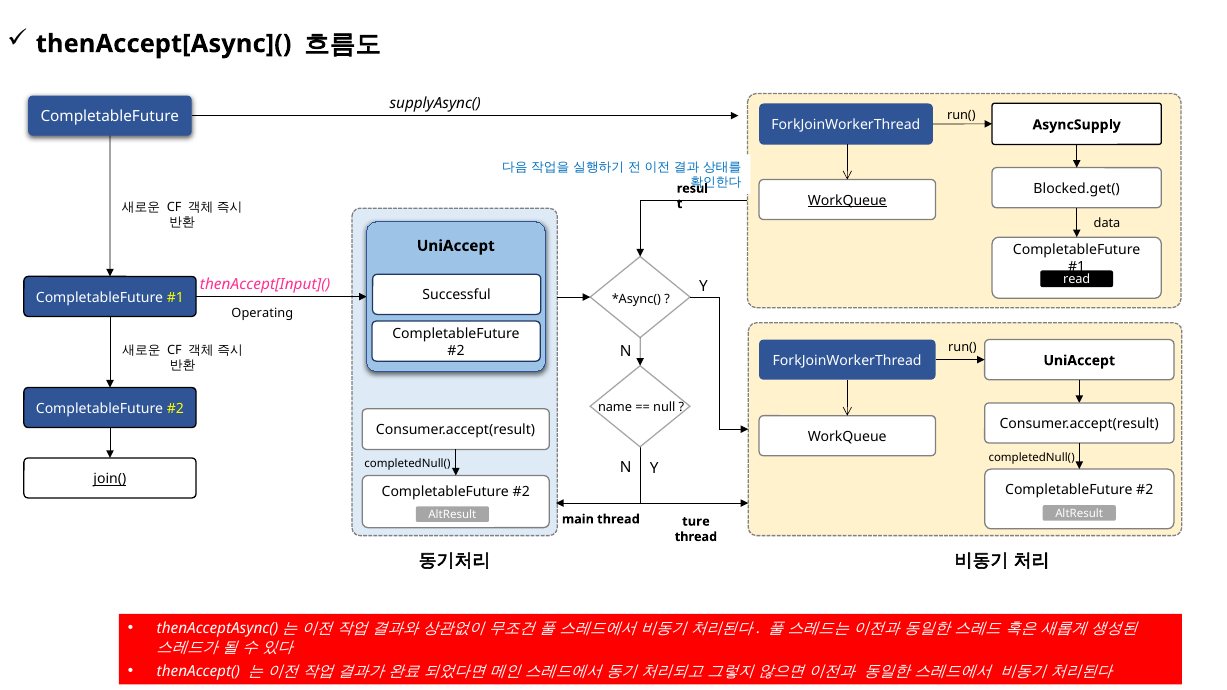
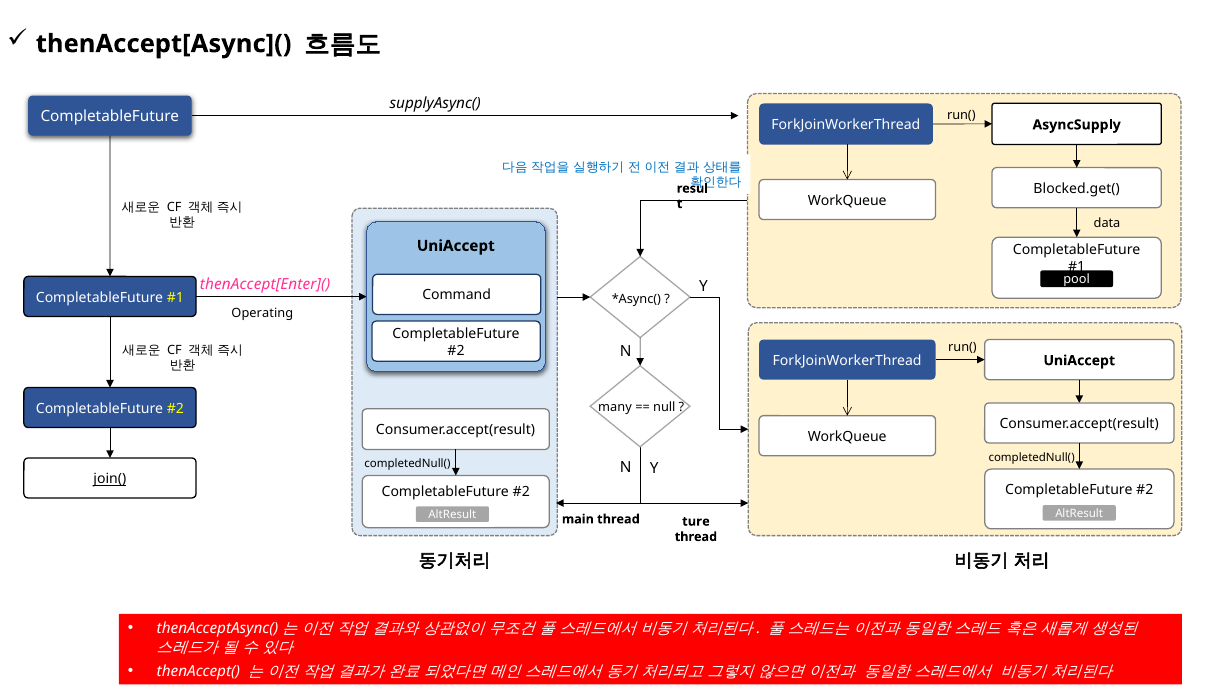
WorkQueue at (847, 201) underline: present -> none
read: read -> pool
thenAccept[Input](: thenAccept[Input]( -> thenAccept[Enter](
Successful: Successful -> Command
name: name -> many
